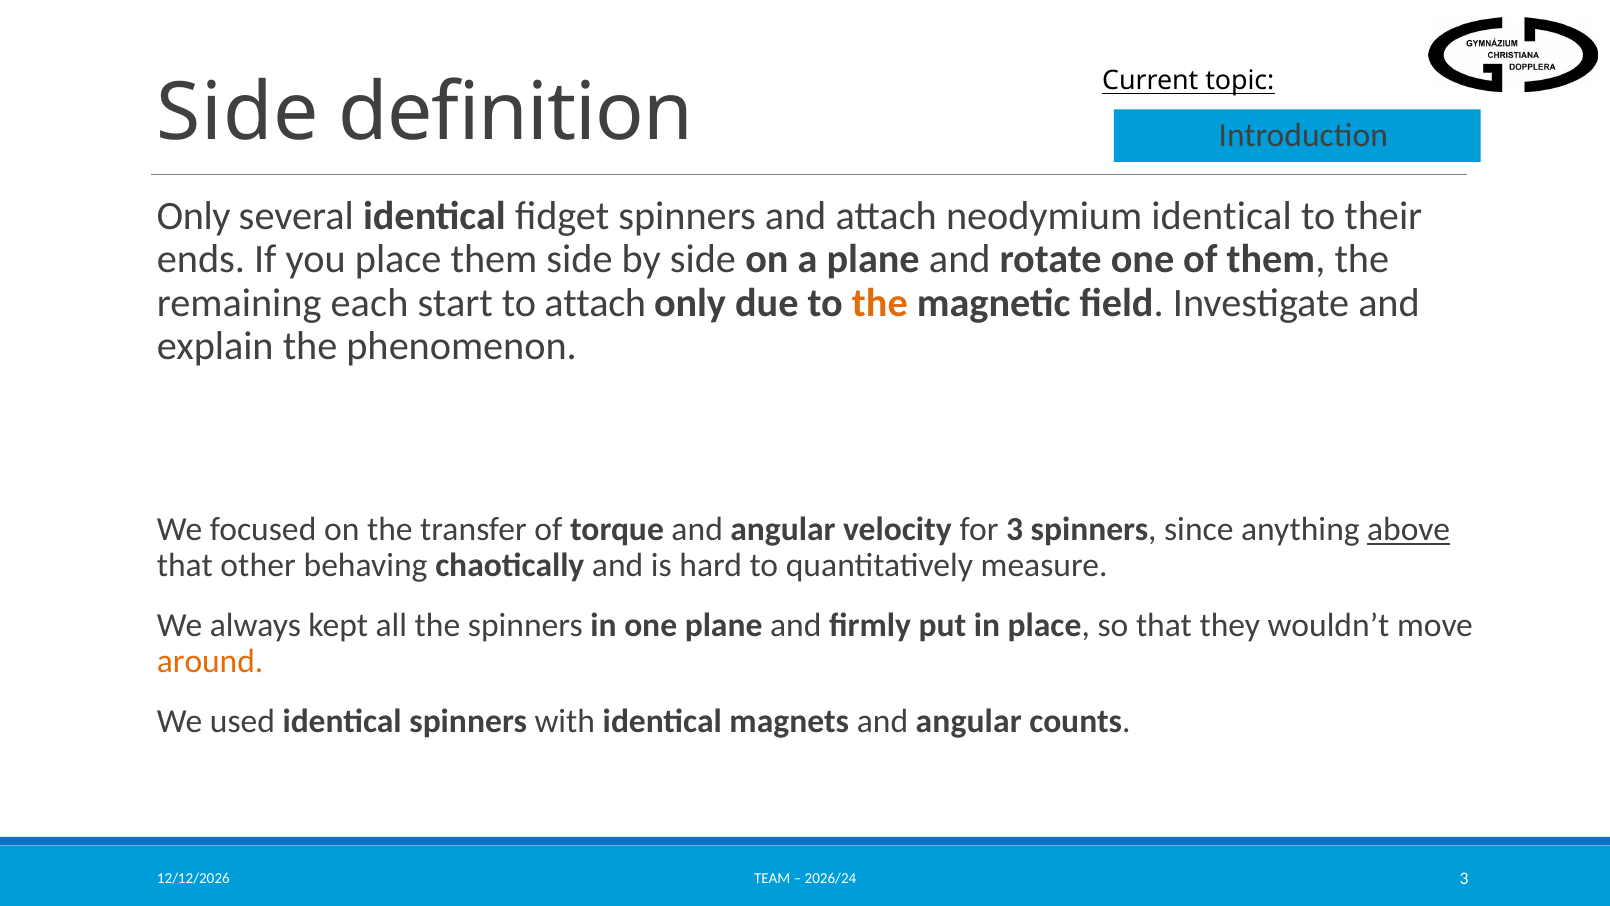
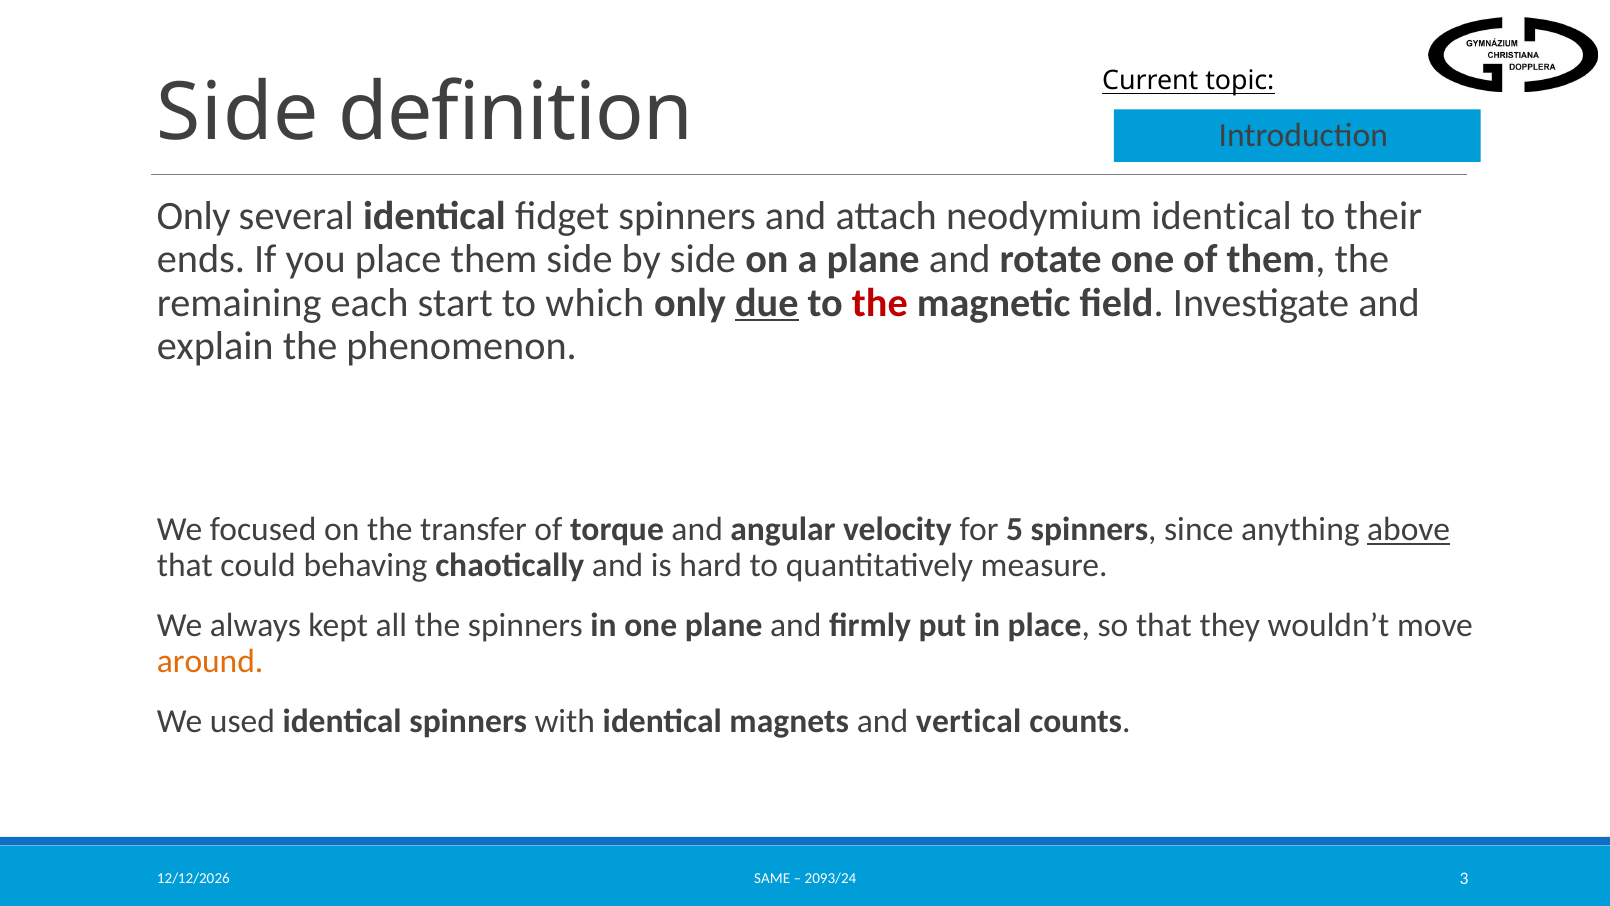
to attach: attach -> which
due underline: none -> present
the at (880, 303) colour: orange -> red
for 3: 3 -> 5
other: other -> could
magnets and angular: angular -> vertical
TEAM: TEAM -> SAME
2026/24: 2026/24 -> 2093/24
